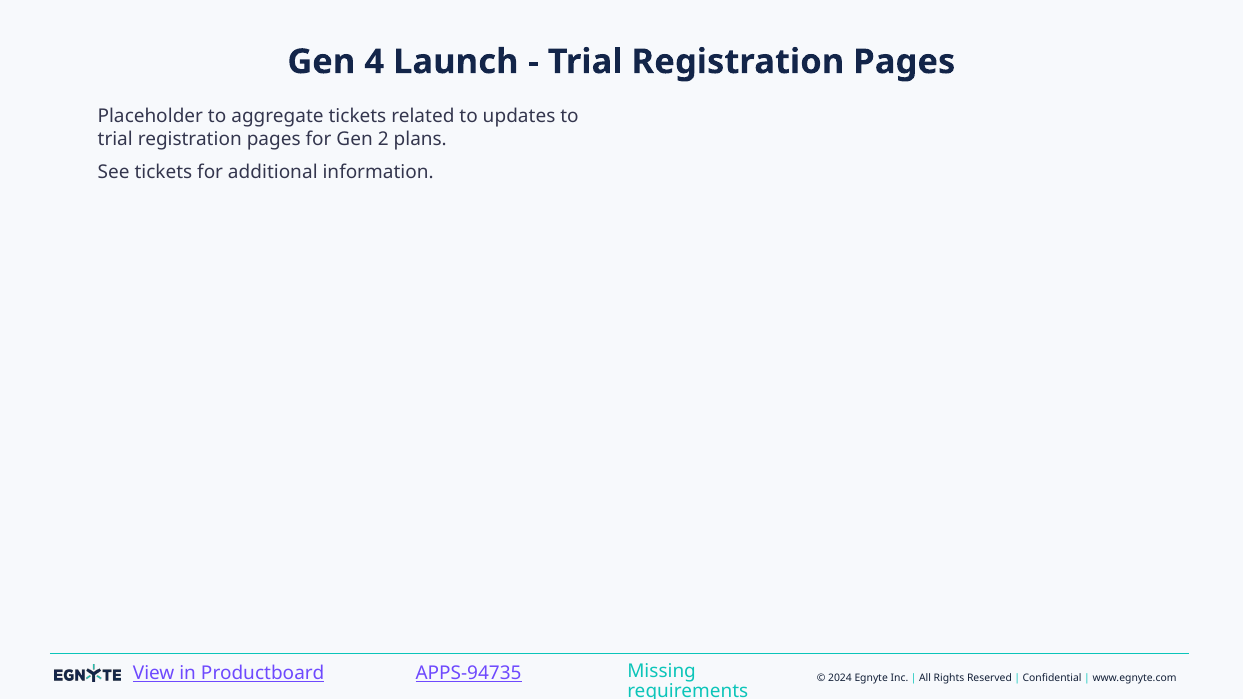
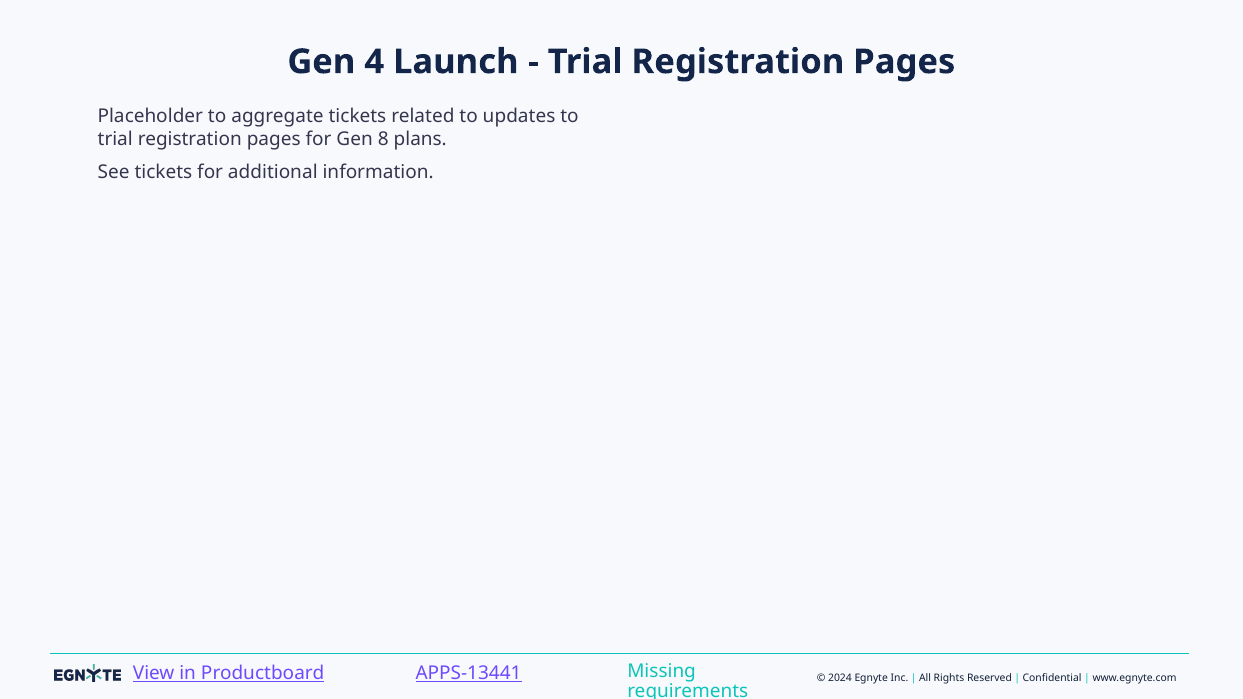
2: 2 -> 8
APPS-94735: APPS-94735 -> APPS-13441
